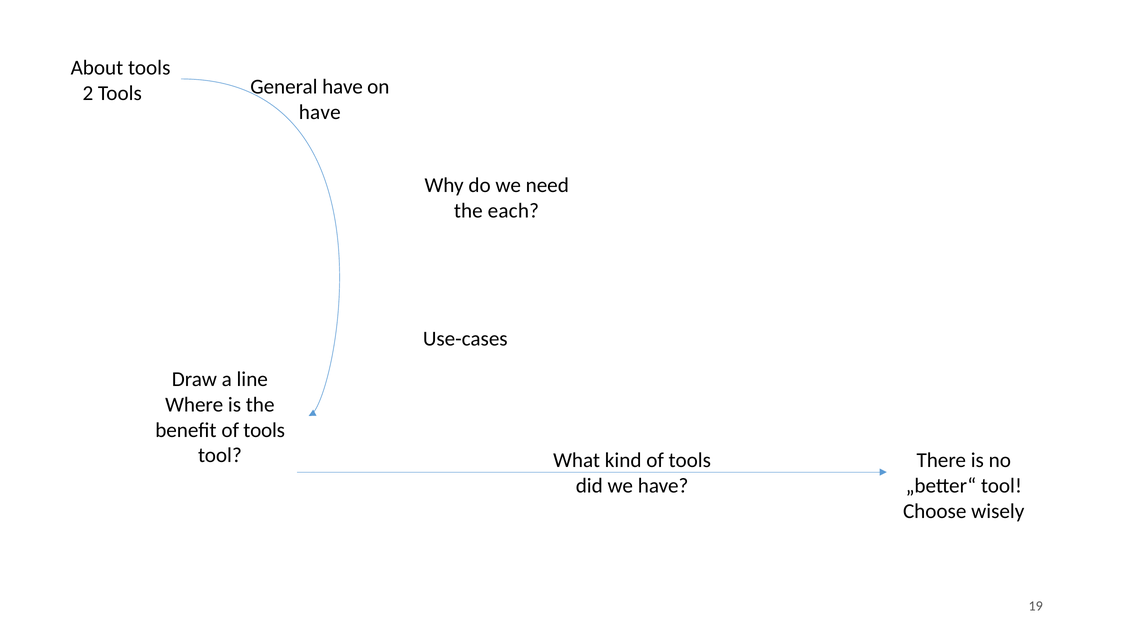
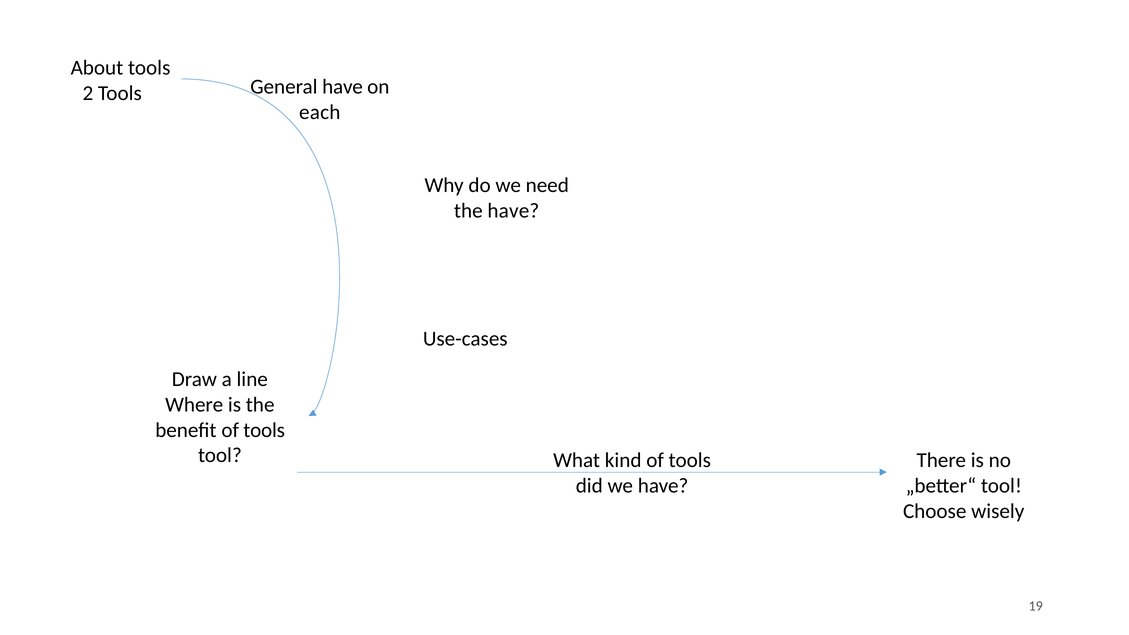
have at (320, 112): have -> each
the each: each -> have
